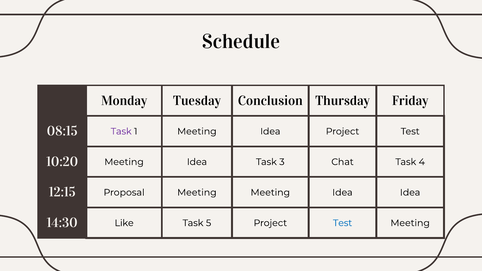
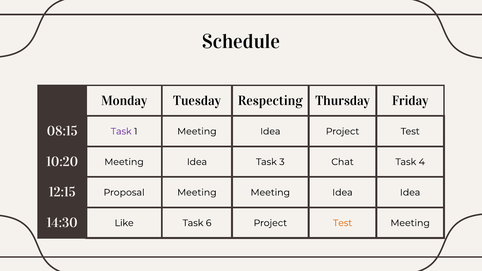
Conclusion: Conclusion -> Respecting
5: 5 -> 6
Test at (343, 223) colour: blue -> orange
